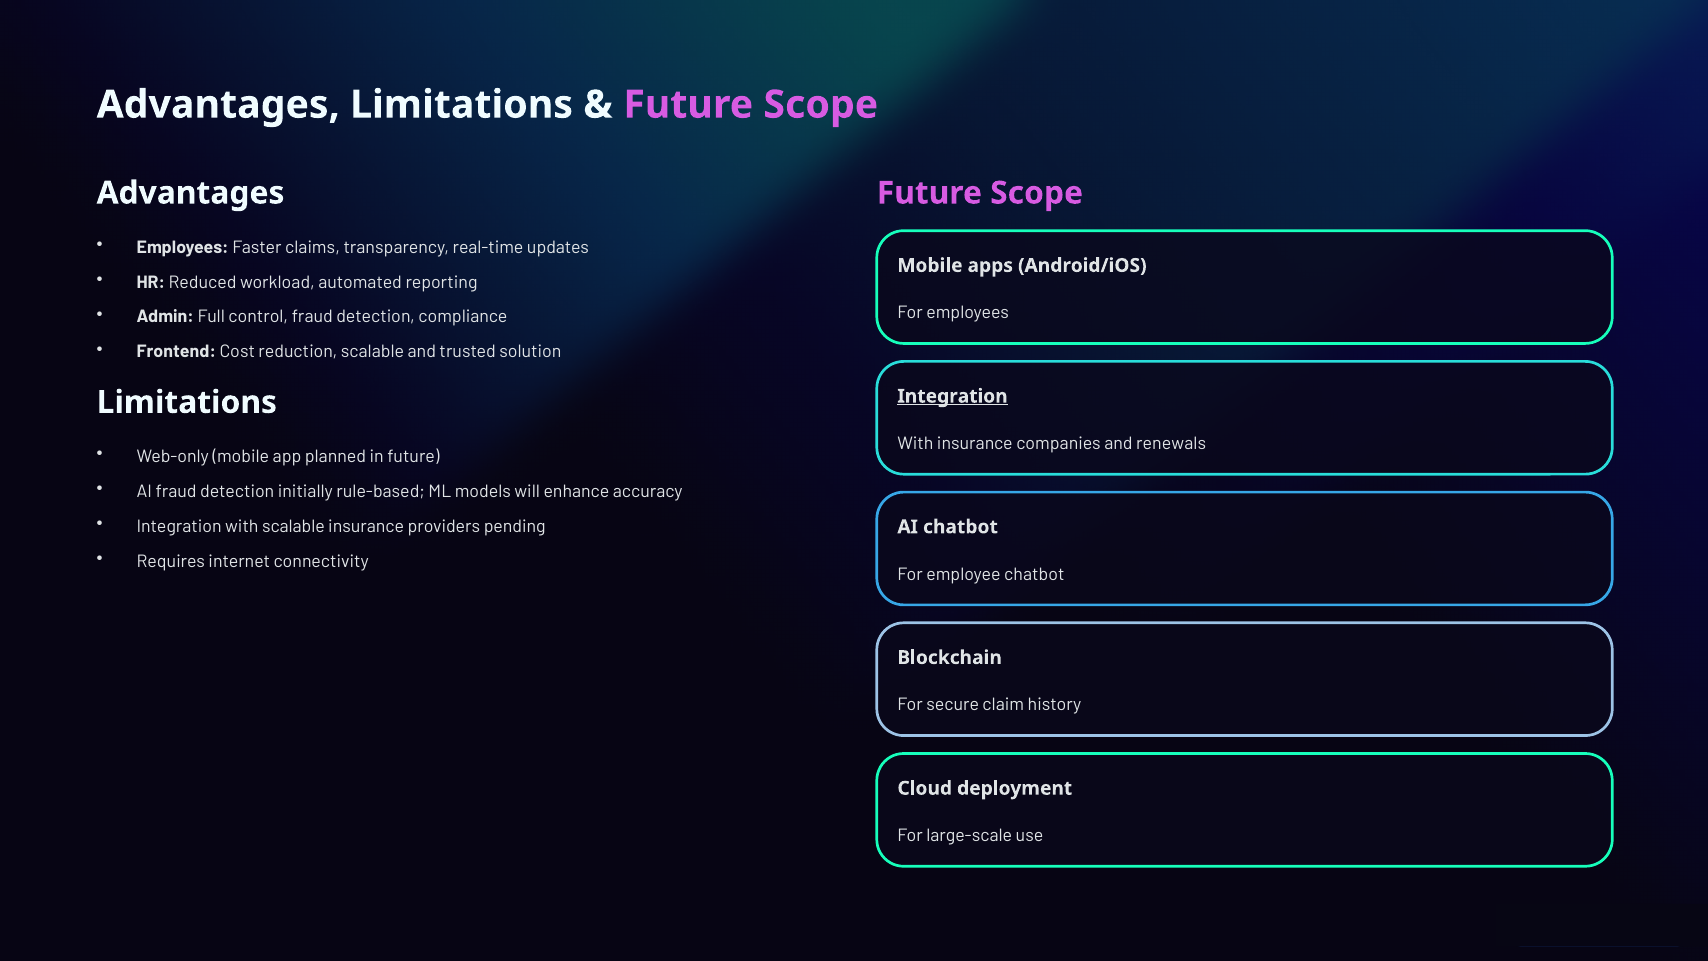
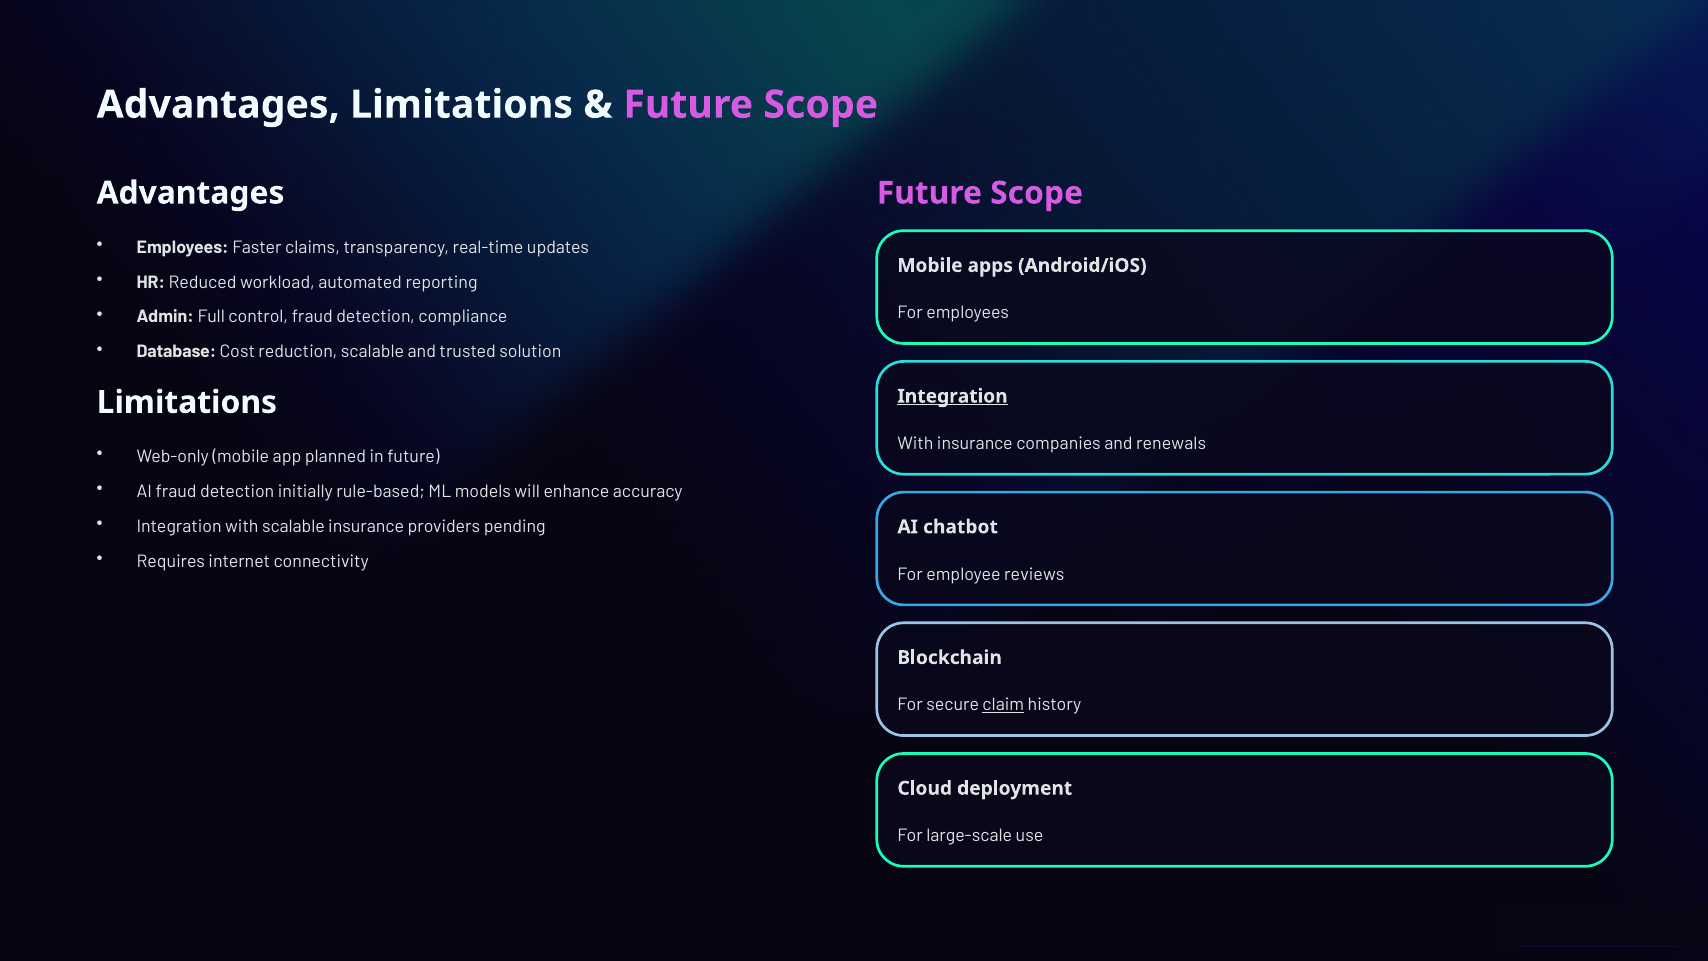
Frontend: Frontend -> Database
employee chatbot: chatbot -> reviews
claim underline: none -> present
